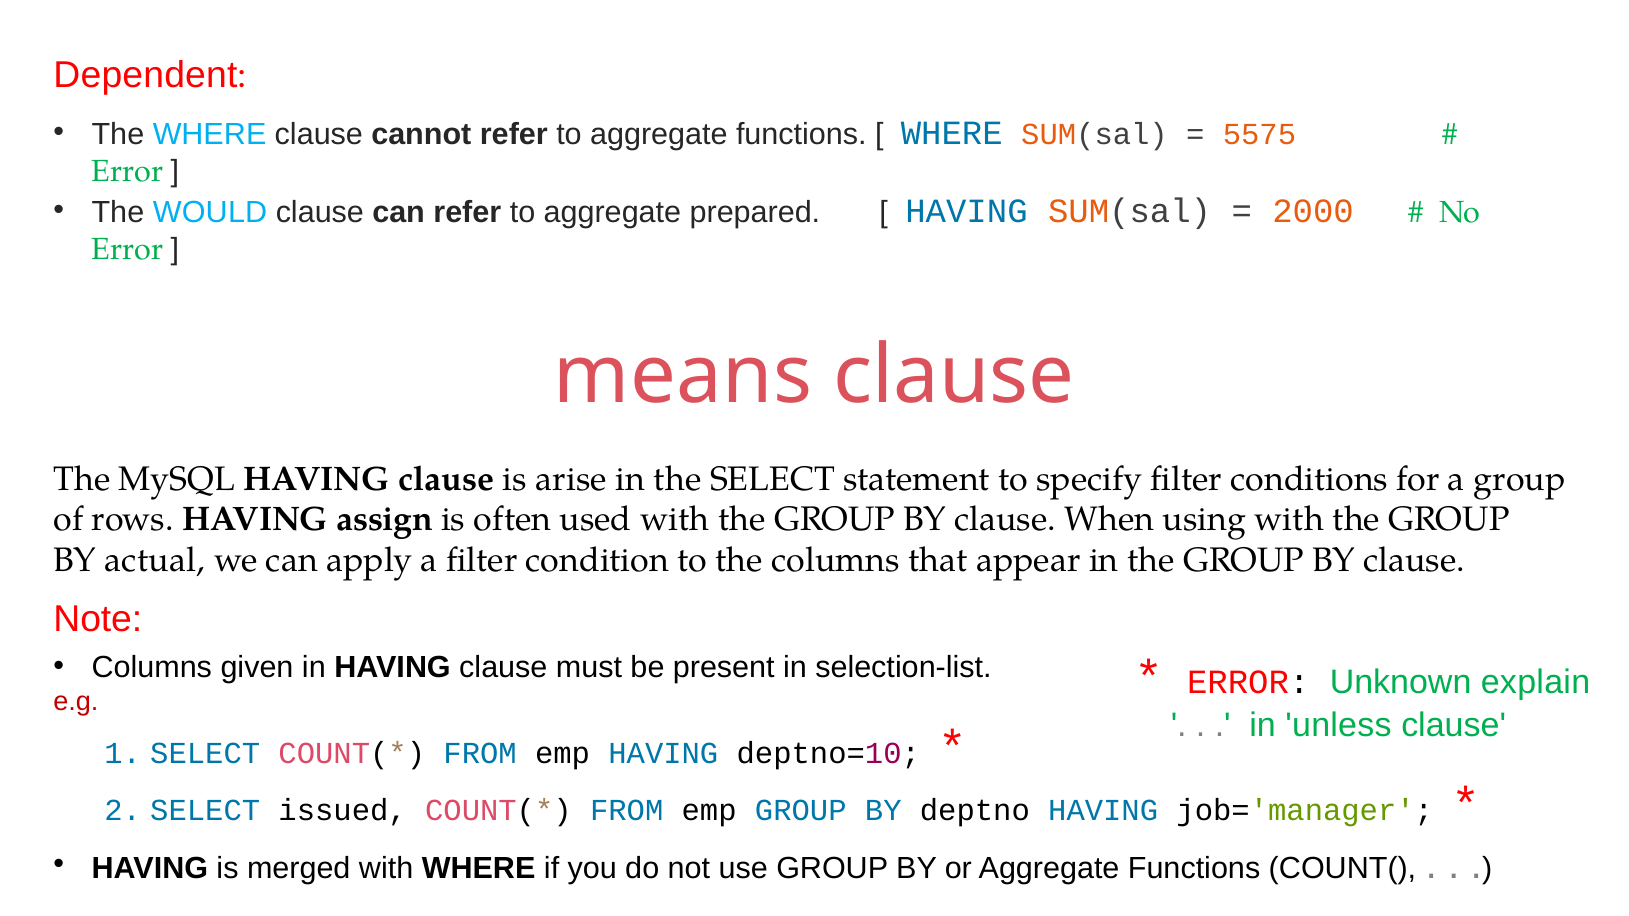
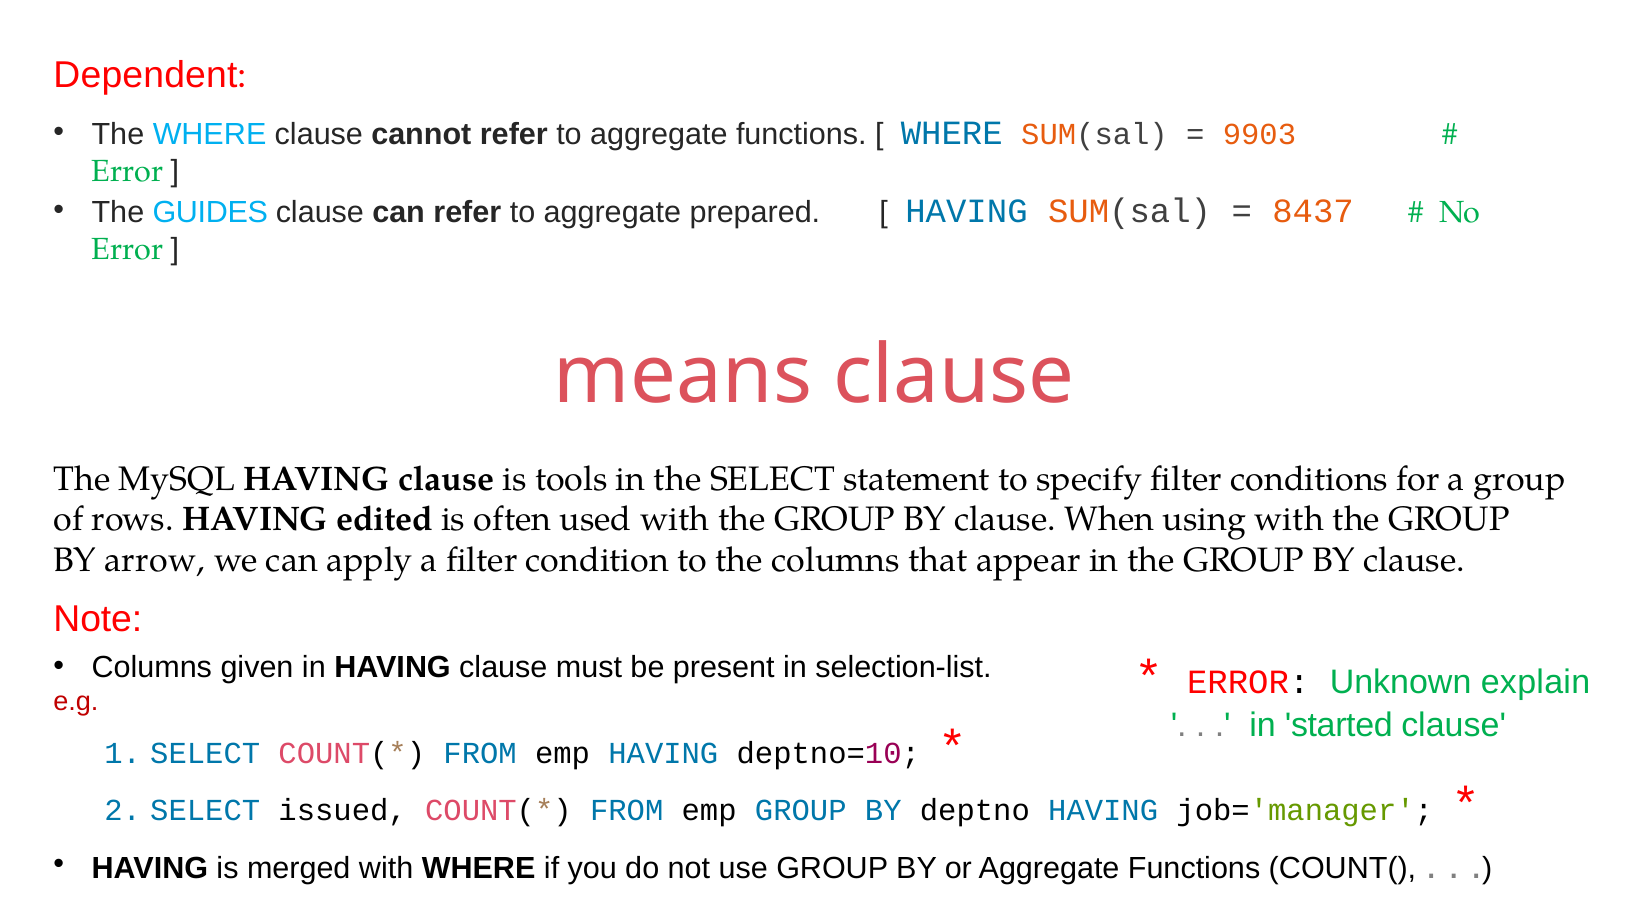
5575: 5575 -> 9903
WOULD: WOULD -> GUIDES
2000: 2000 -> 8437
arise: arise -> tools
assign: assign -> edited
actual: actual -> arrow
unless: unless -> started
